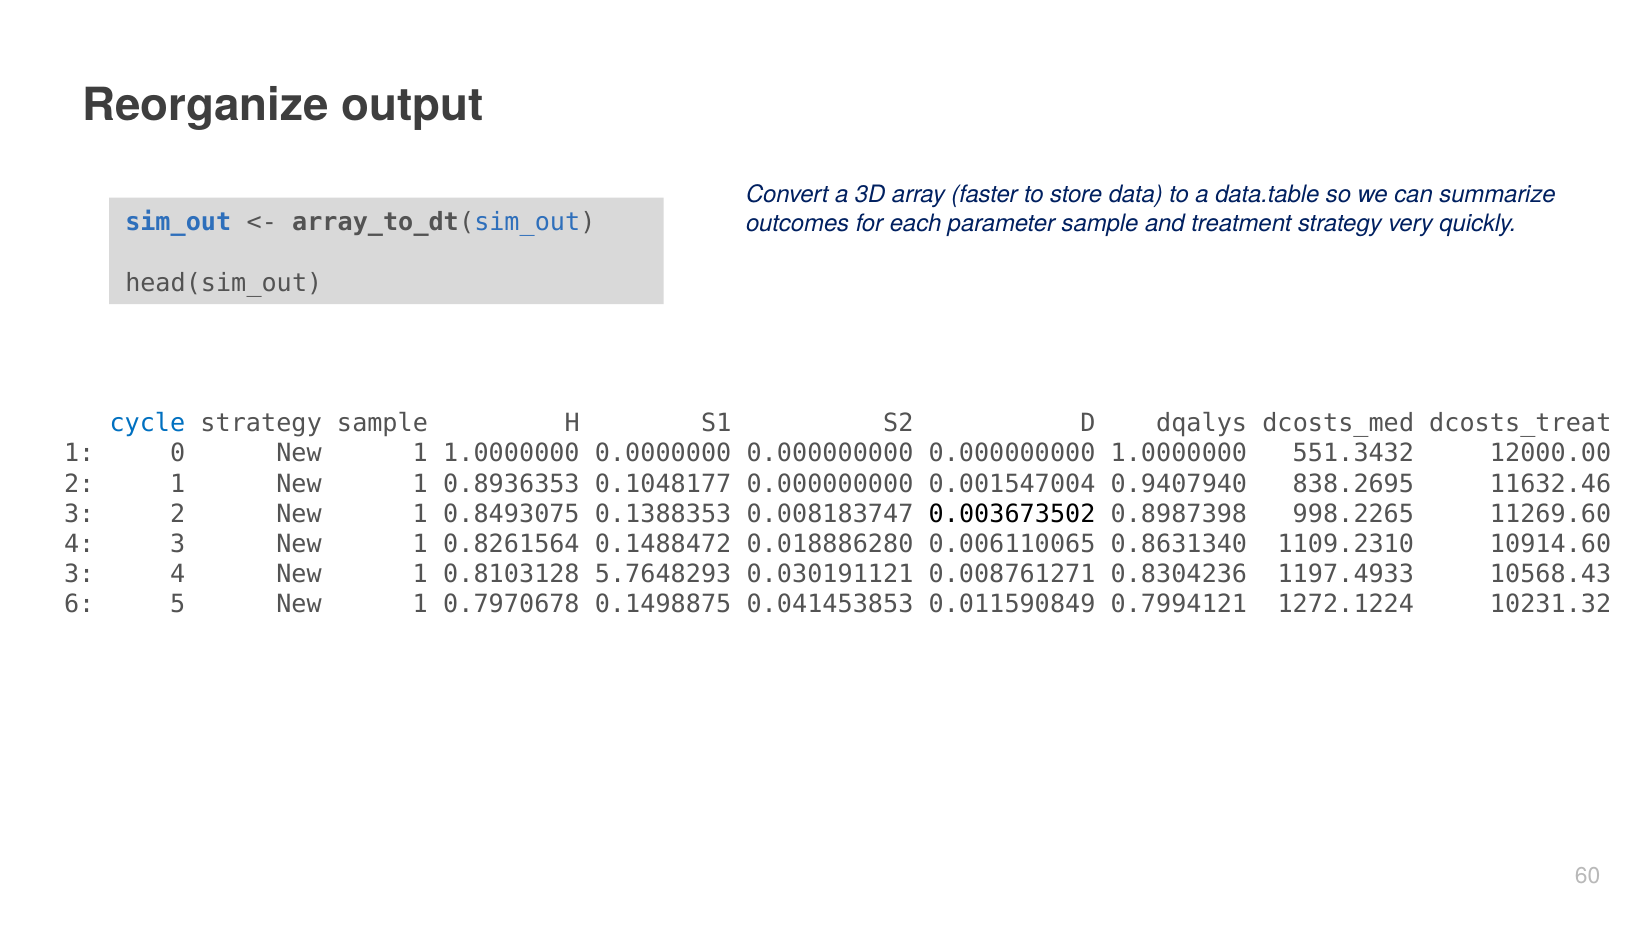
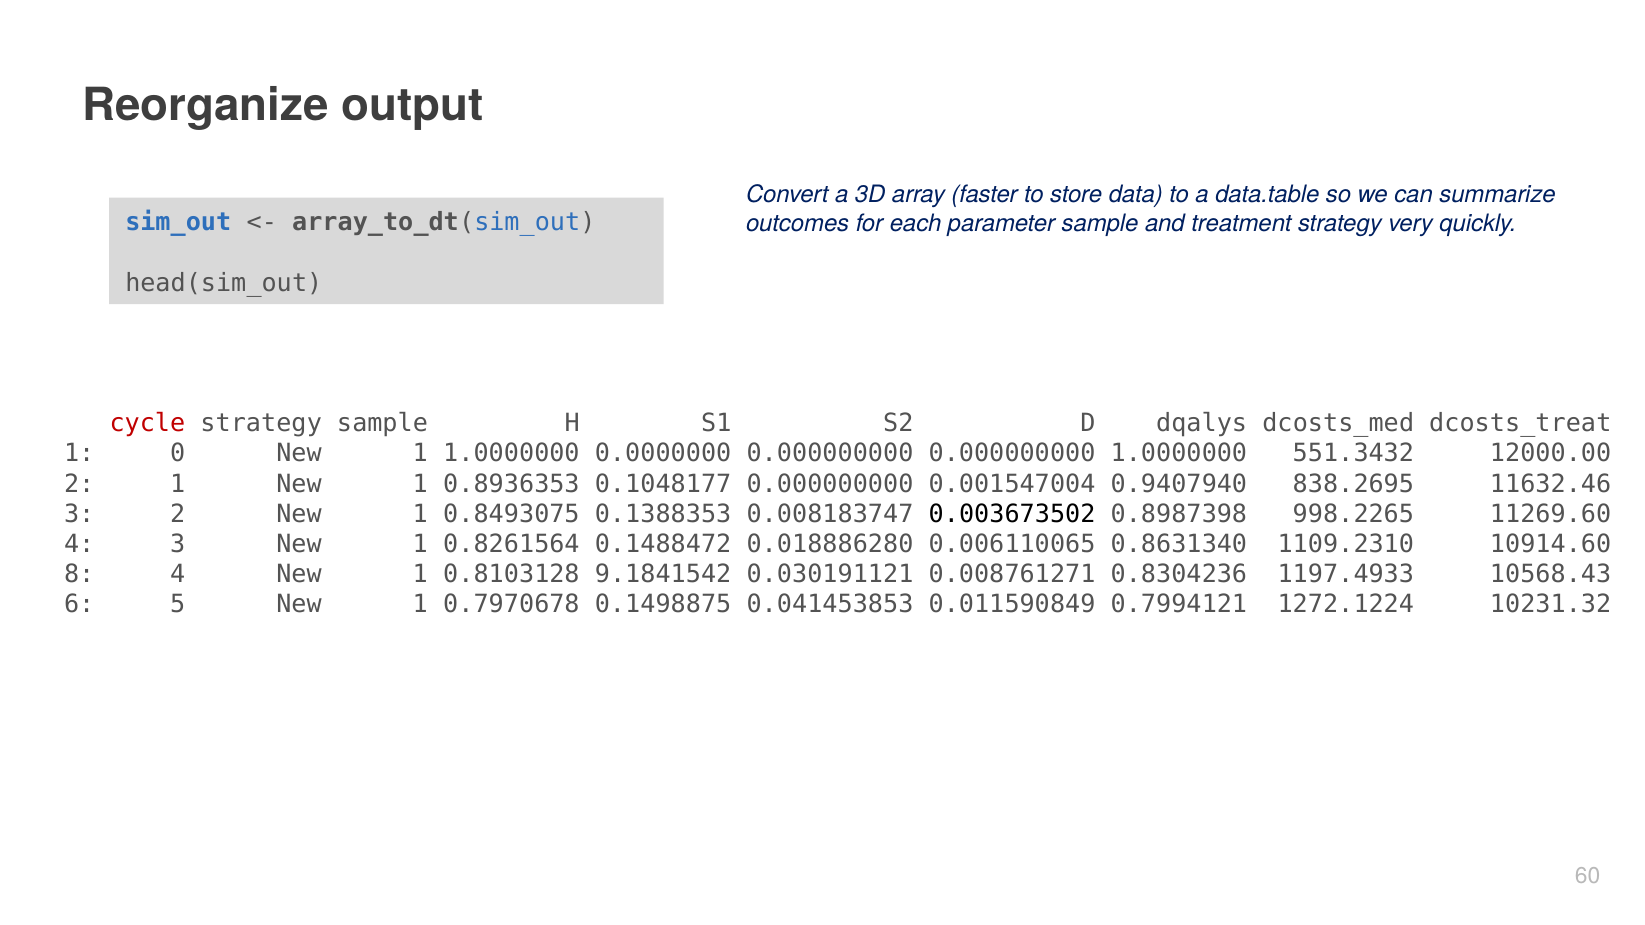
cycle colour: blue -> red
3 at (79, 574): 3 -> 8
5.7648293: 5.7648293 -> 9.1841542
